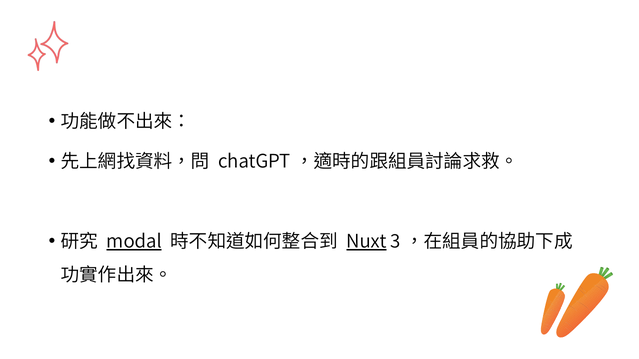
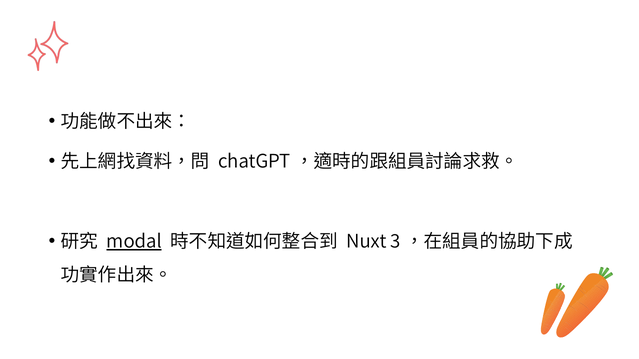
Nuxt underline: present -> none
